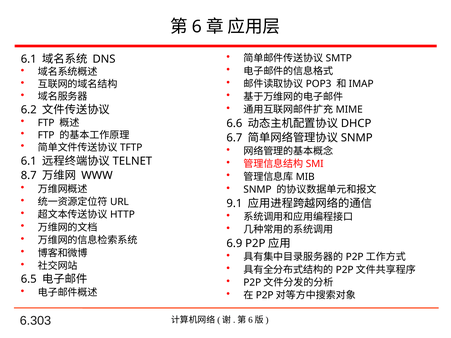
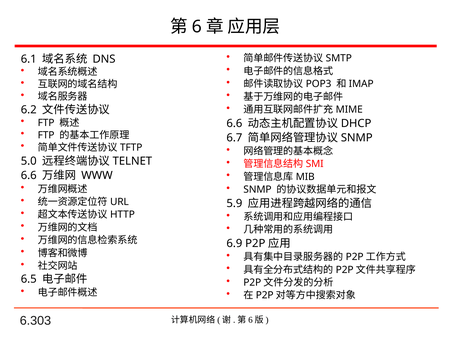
6.1 at (29, 161): 6.1 -> 5.0
8.7 at (29, 176): 8.7 -> 6.6
9.1: 9.1 -> 5.9
